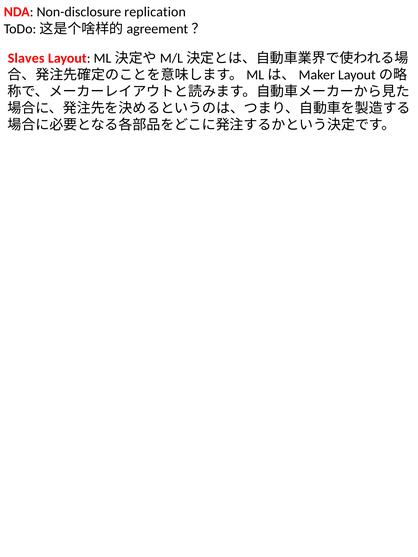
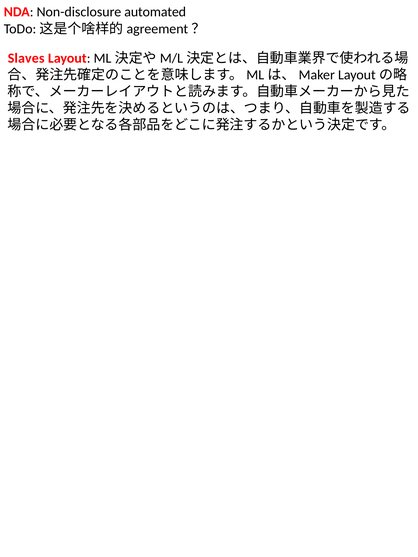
replication: replication -> automated
